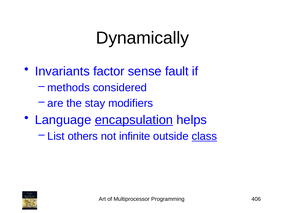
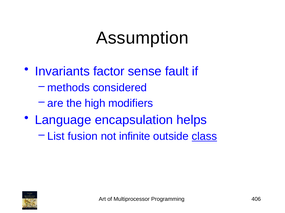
Dynamically: Dynamically -> Assumption
stay: stay -> high
encapsulation underline: present -> none
others: others -> fusion
